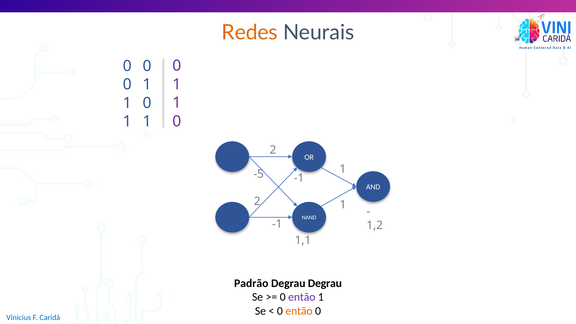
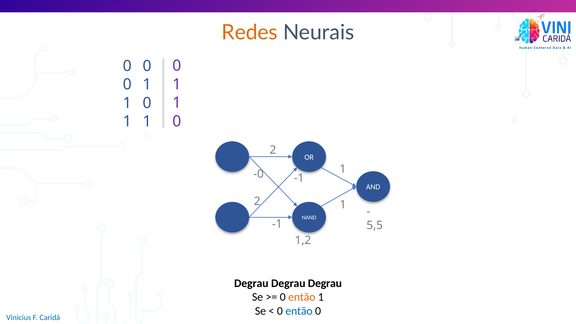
-5: -5 -> -0
1,2: 1,2 -> 5,5
1,1: 1,1 -> 1,2
Padrão at (251, 283): Padrão -> Degrau
então at (302, 297) colour: purple -> orange
então at (299, 311) colour: orange -> blue
